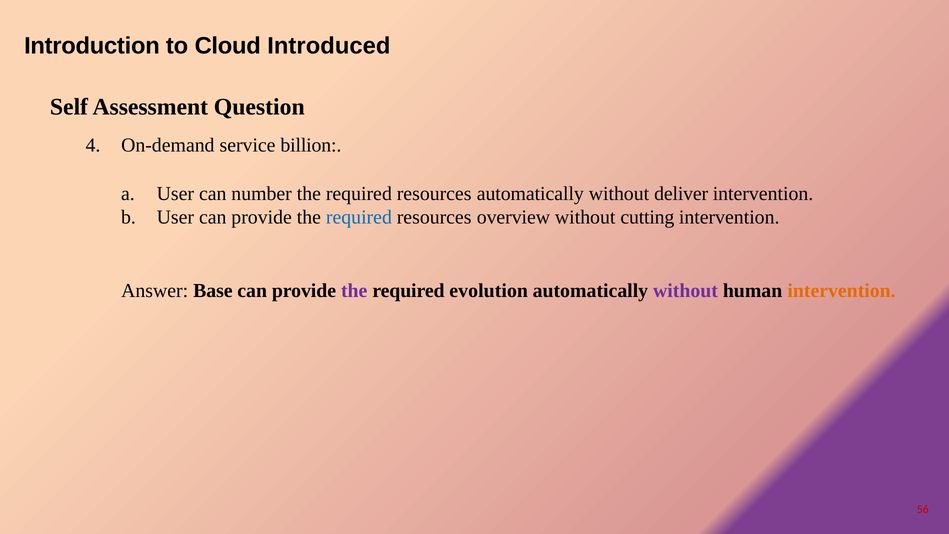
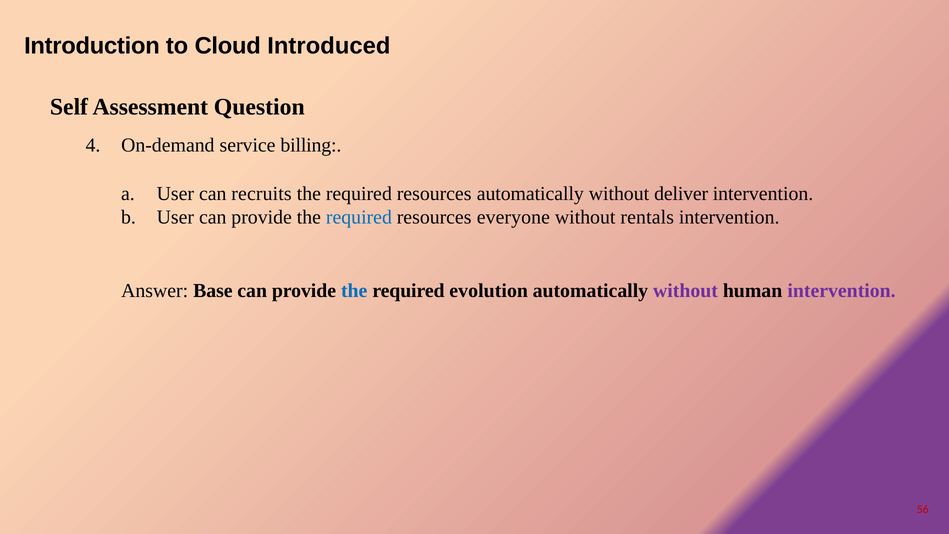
billion: billion -> billing
number: number -> recruits
overview: overview -> everyone
cutting: cutting -> rentals
the at (354, 290) colour: purple -> blue
intervention at (842, 290) colour: orange -> purple
